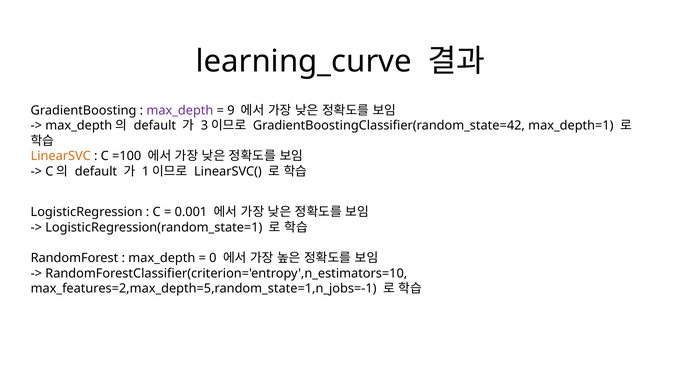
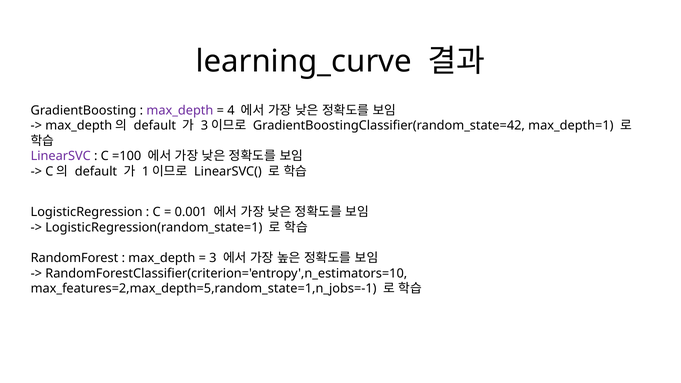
9: 9 -> 4
LinearSVC colour: orange -> purple
0: 0 -> 3
